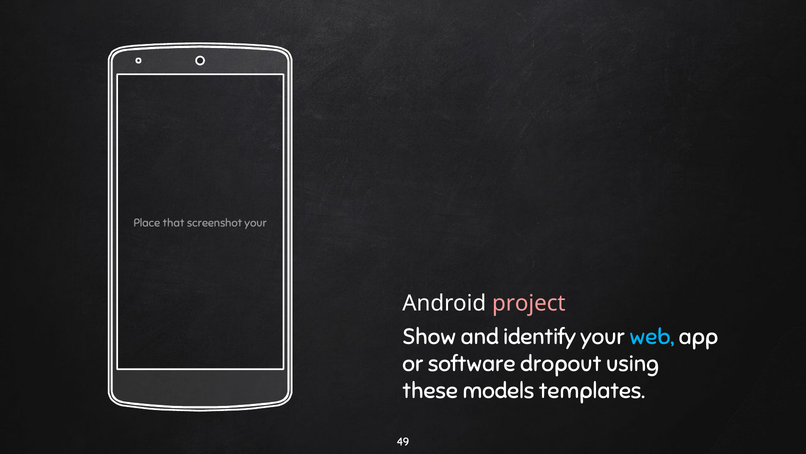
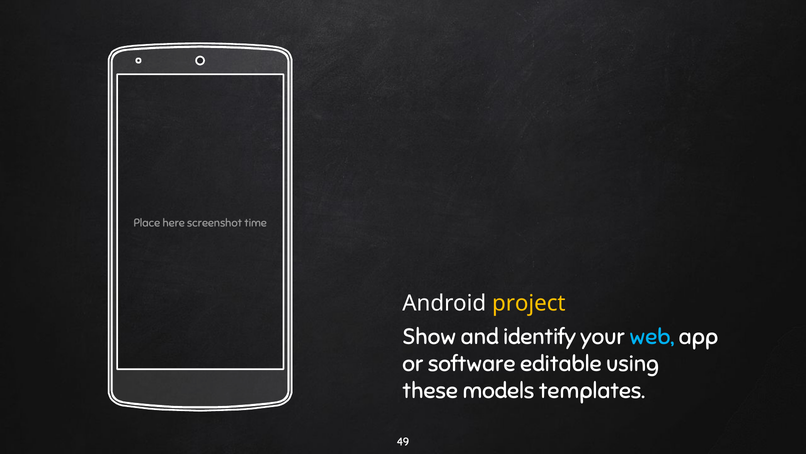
that: that -> here
screenshot your: your -> time
project colour: pink -> yellow
dropout: dropout -> editable
